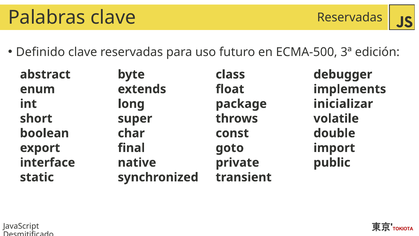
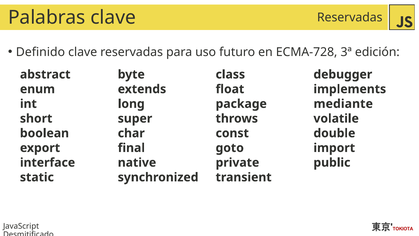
ECMA-500: ECMA-500 -> ECMA-728
inicializar: inicializar -> mediante
